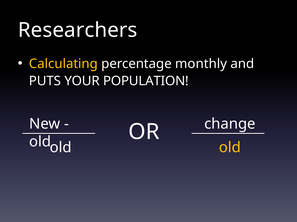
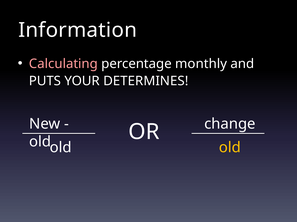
Researchers: Researchers -> Information
Calculating colour: yellow -> pink
POPULATION: POPULATION -> DETERMINES
